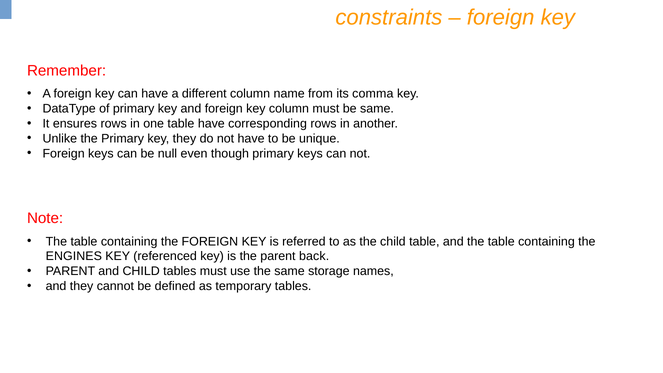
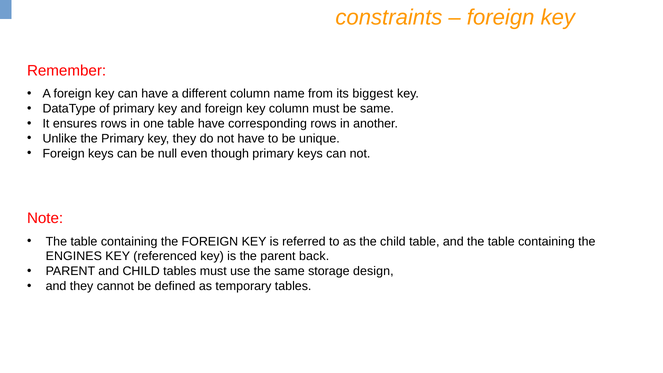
comma: comma -> biggest
names: names -> design
